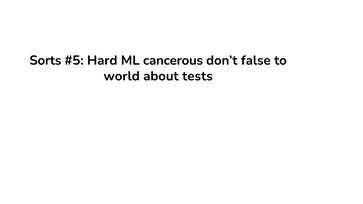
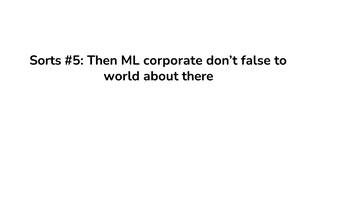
Hard: Hard -> Then
cancerous: cancerous -> corporate
tests: tests -> there
